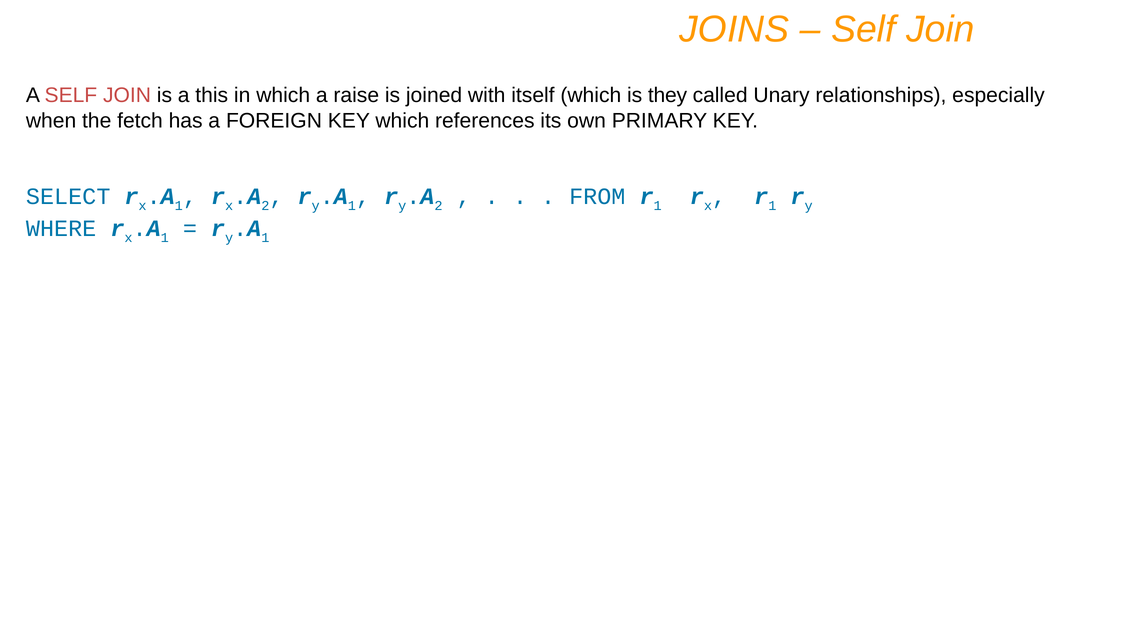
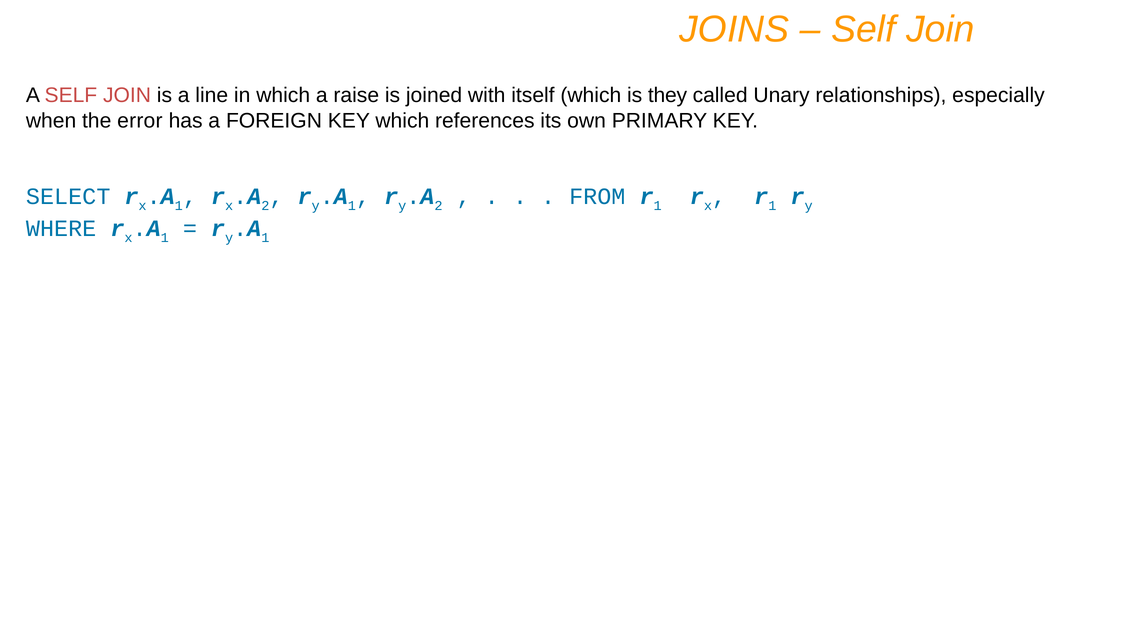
this: this -> line
fetch: fetch -> error
